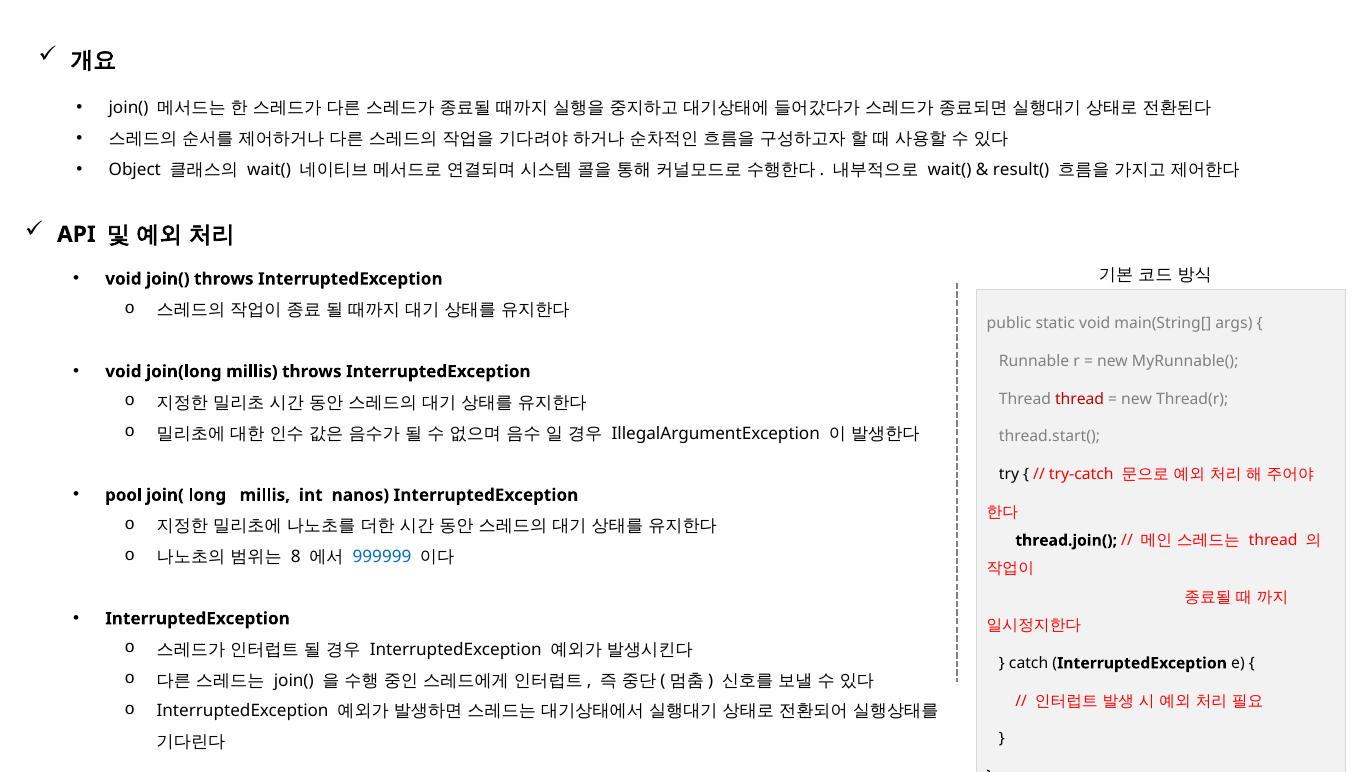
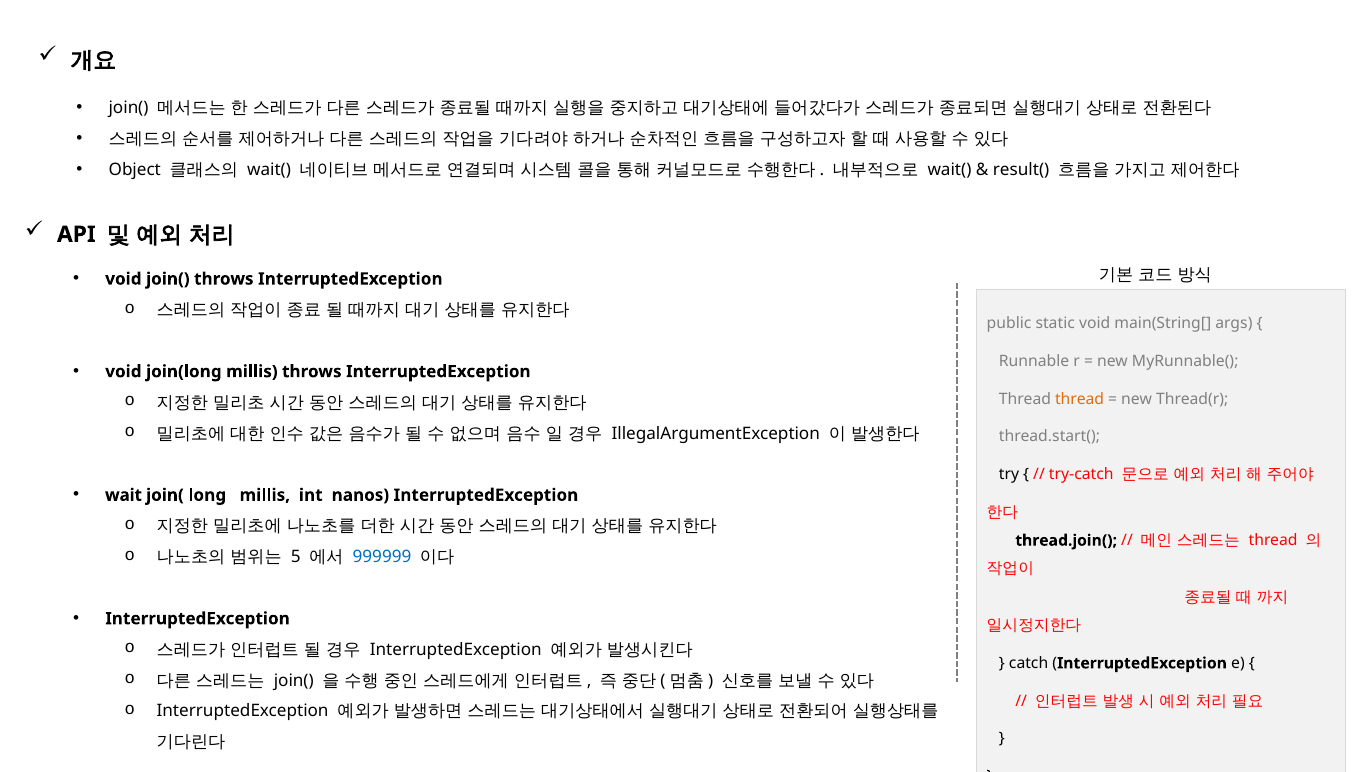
thread at (1080, 399) colour: red -> orange
pool: pool -> wait
8: 8 -> 5
